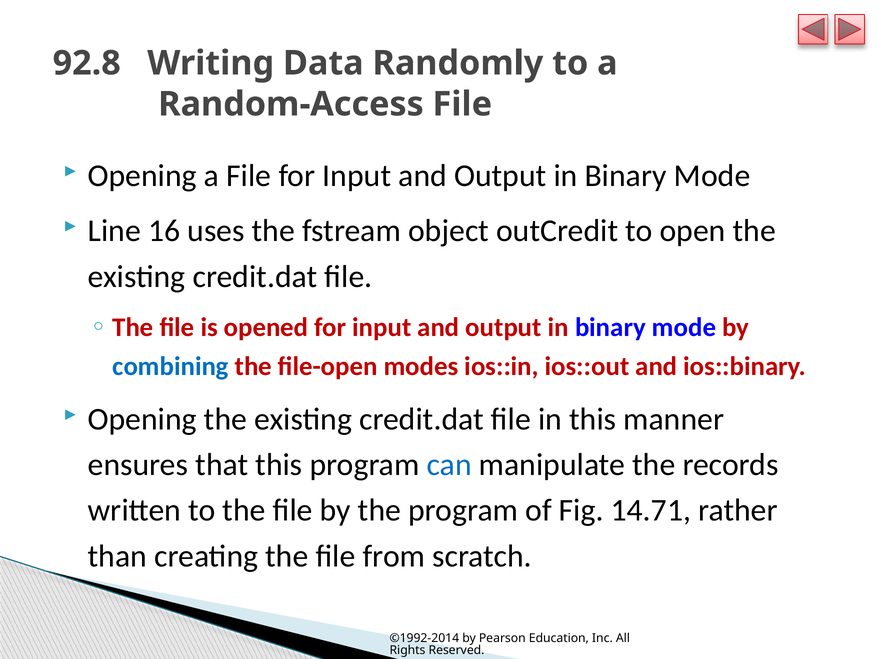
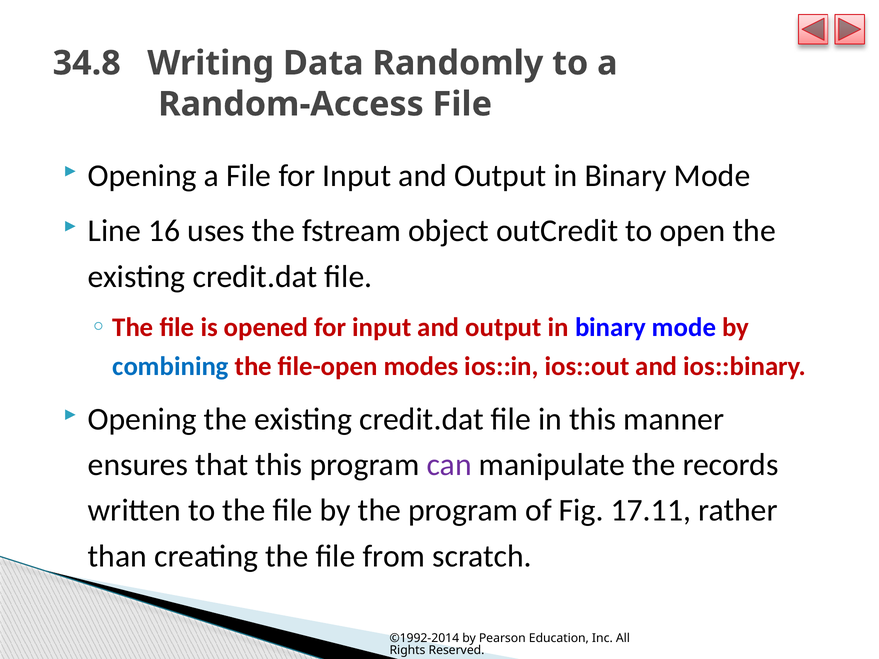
92.8: 92.8 -> 34.8
can colour: blue -> purple
14.71: 14.71 -> 17.11
